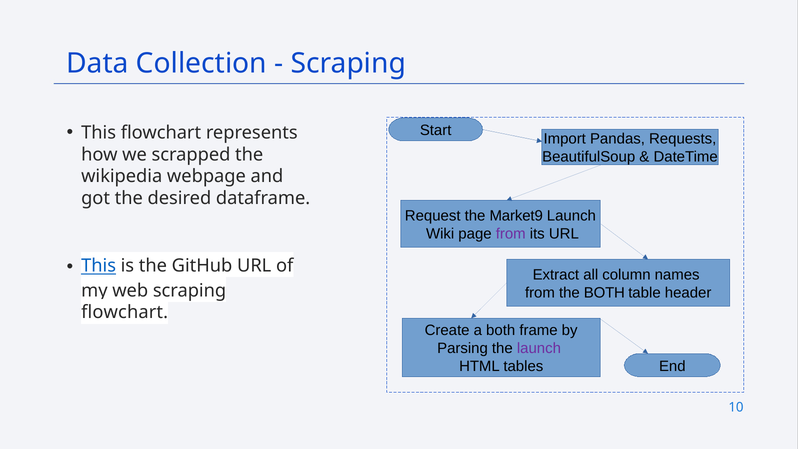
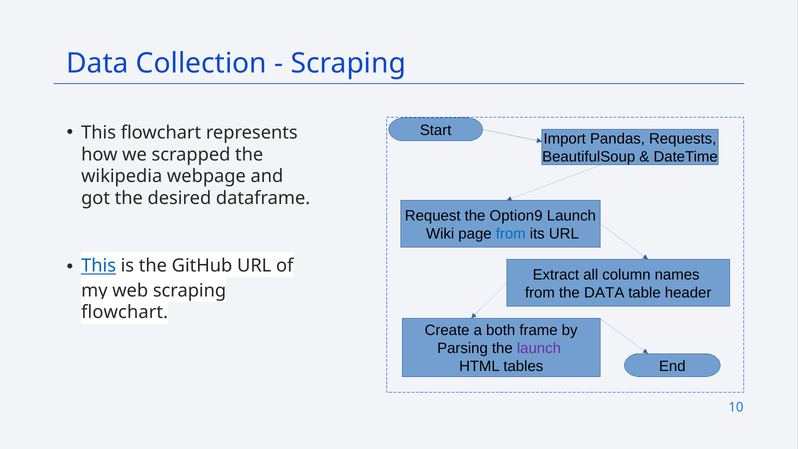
Market9: Market9 -> Option9
from at (511, 234) colour: purple -> blue
the BOTH: BOTH -> DATA
